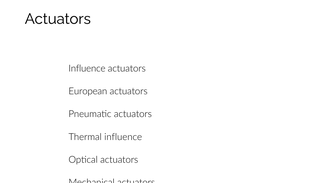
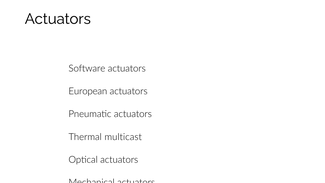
Influence at (87, 68): Influence -> Software
Thermal influence: influence -> multicast
